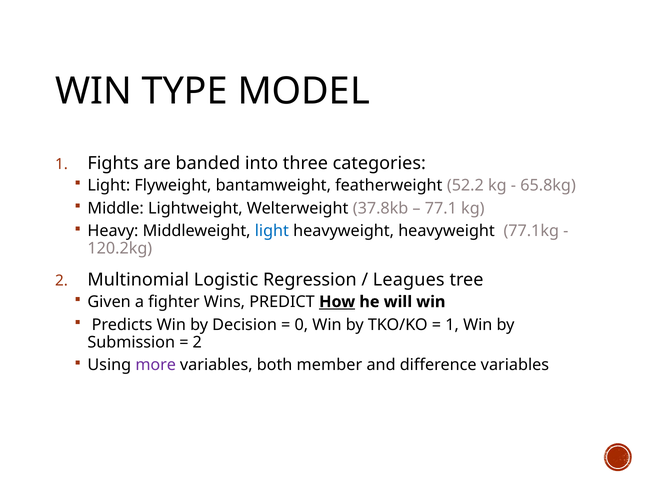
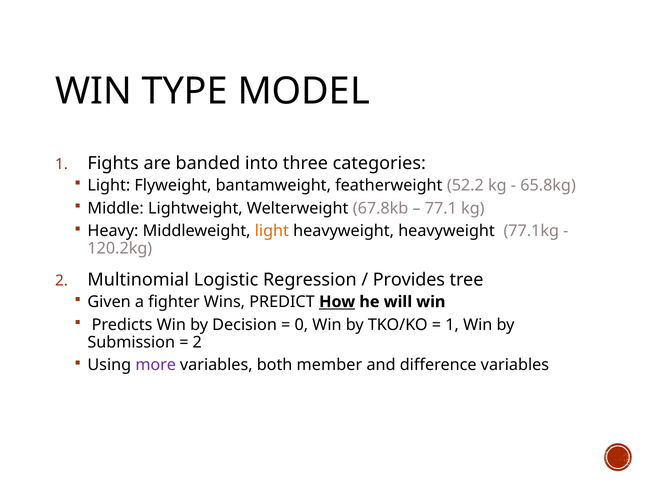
37.8kb: 37.8kb -> 67.8kb
light at (272, 231) colour: blue -> orange
Leagues: Leagues -> Provides
